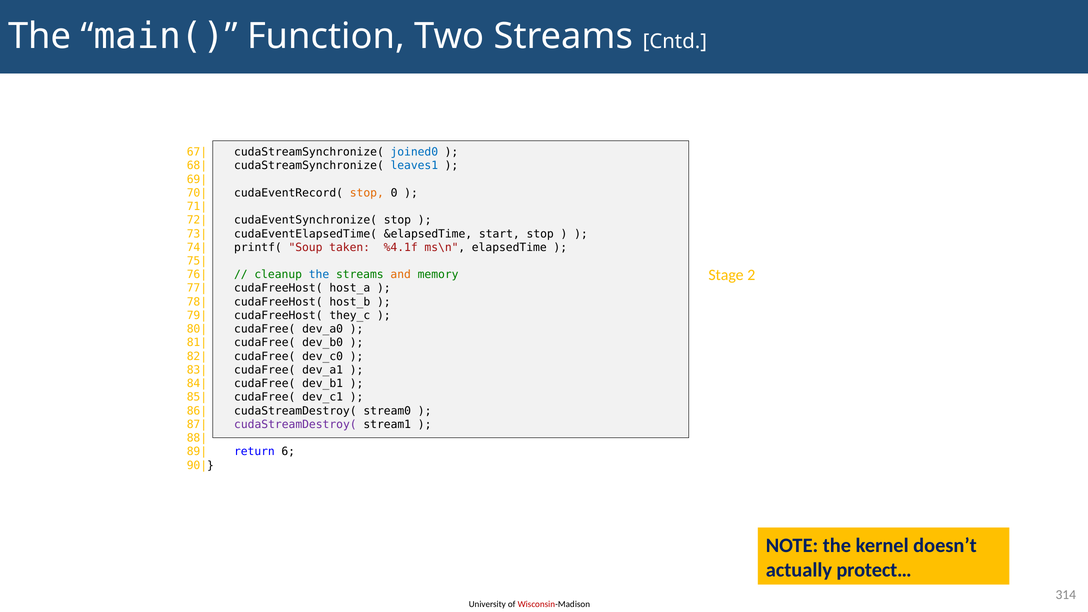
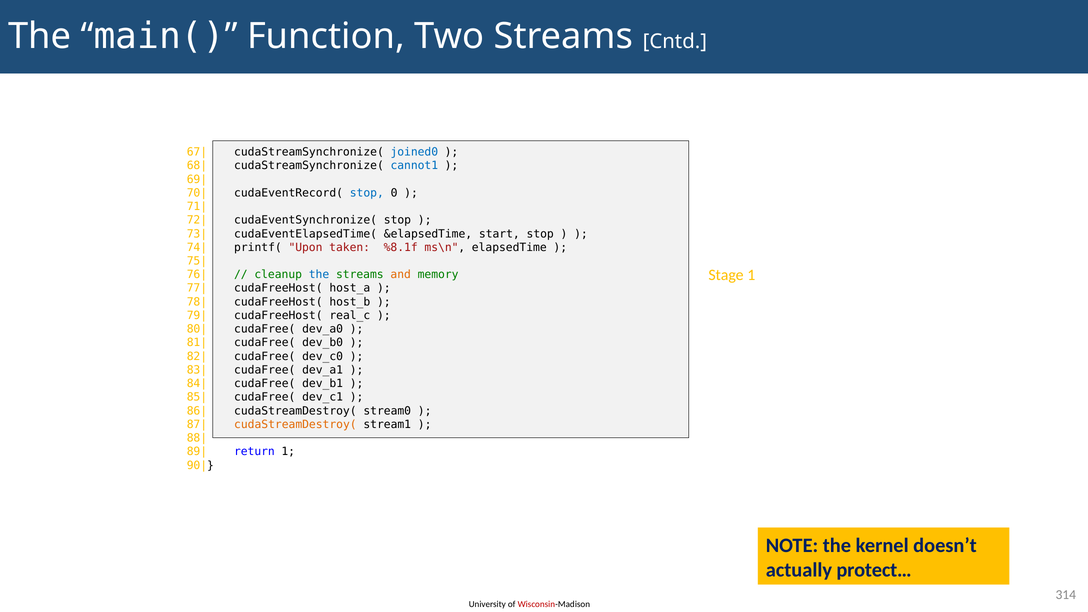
leaves1: leaves1 -> cannot1
stop at (367, 193) colour: orange -> blue
Soup: Soup -> Upon
%4.1f: %4.1f -> %8.1f
Stage 2: 2 -> 1
they_c: they_c -> real_c
cudaStreamDestroy( at (295, 424) colour: purple -> orange
return 6: 6 -> 1
